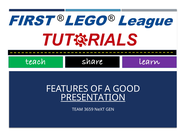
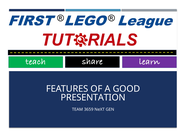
PRESENTATION underline: present -> none
